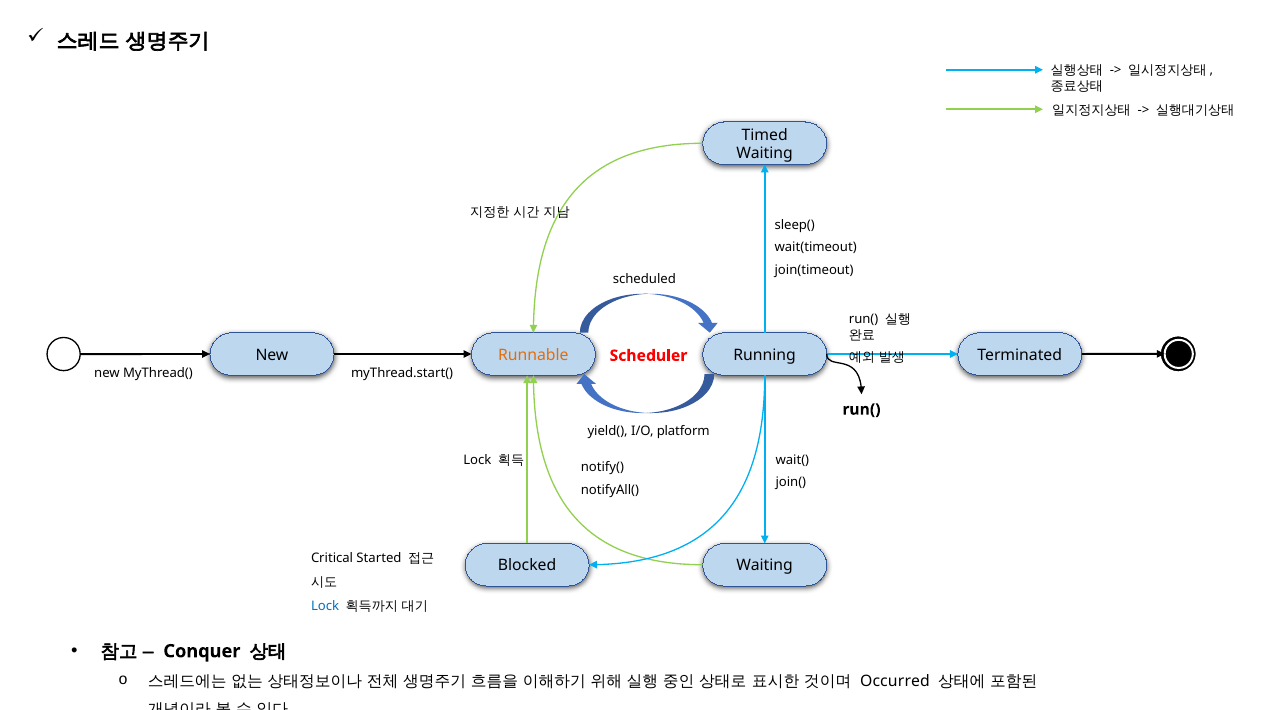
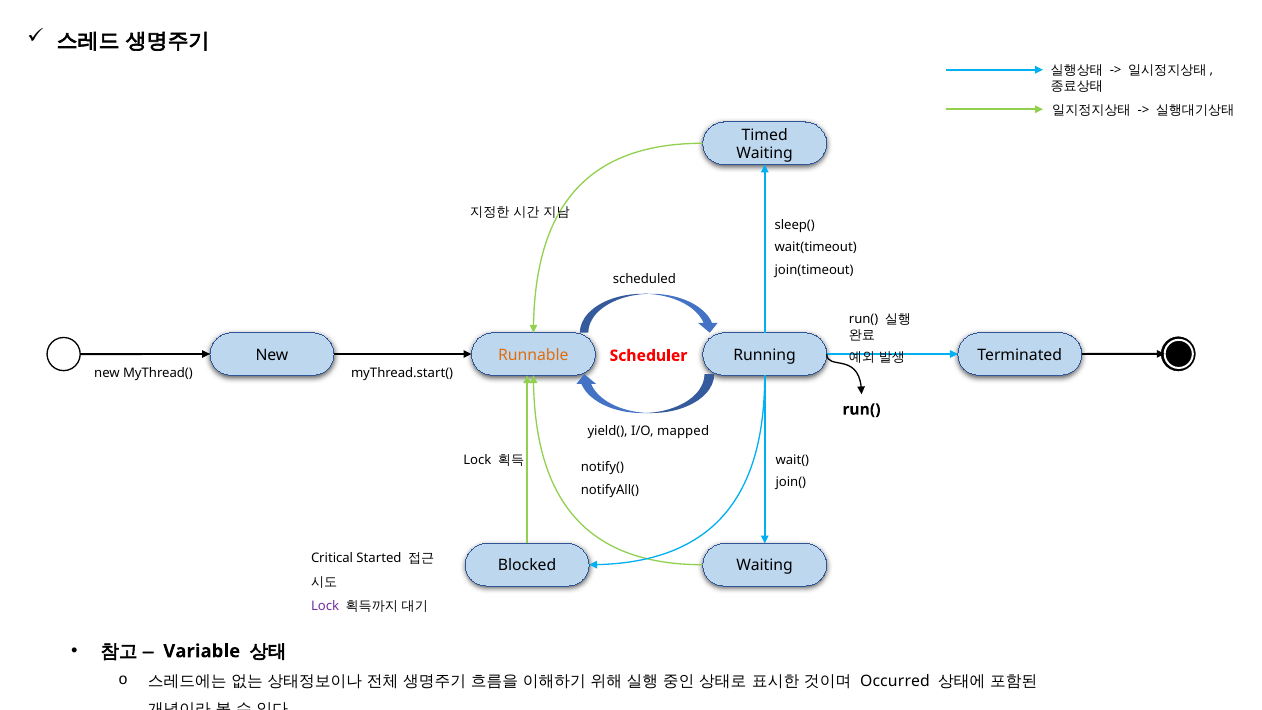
platform: platform -> mapped
Lock at (325, 606) colour: blue -> purple
Conquer: Conquer -> Variable
